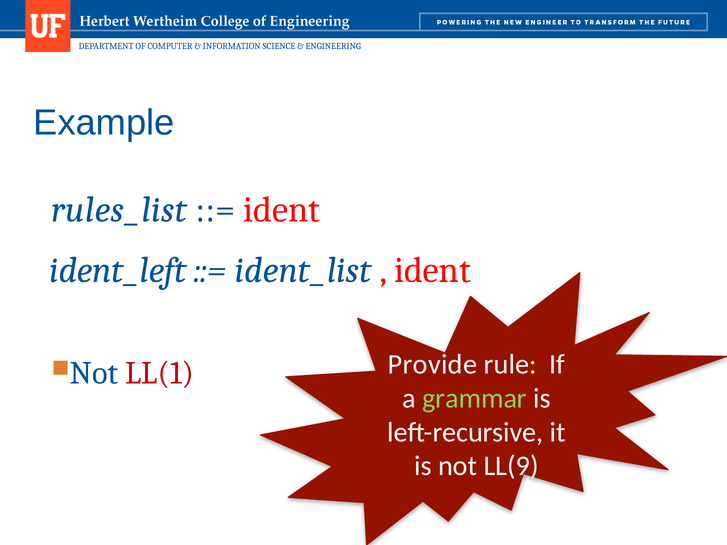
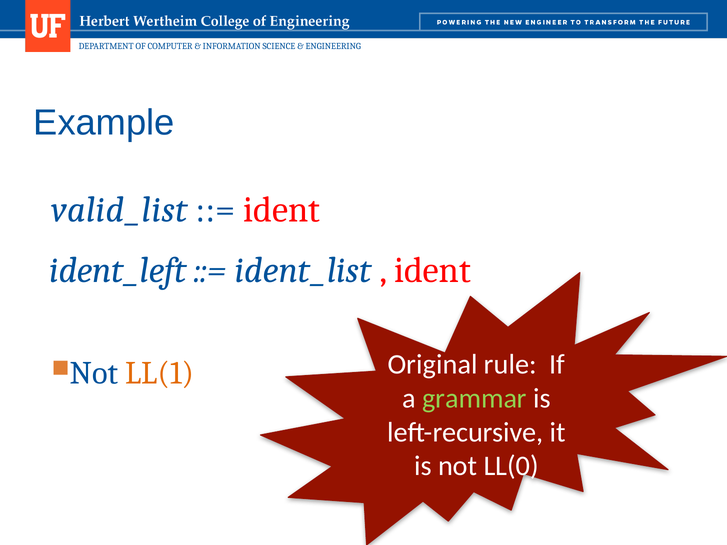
rules_list: rules_list -> valid_list
Provide: Provide -> Original
LL(1 colour: red -> orange
LL(9: LL(9 -> LL(0
